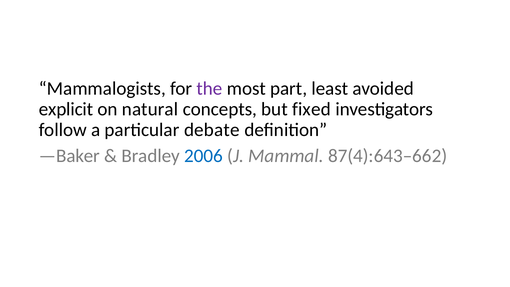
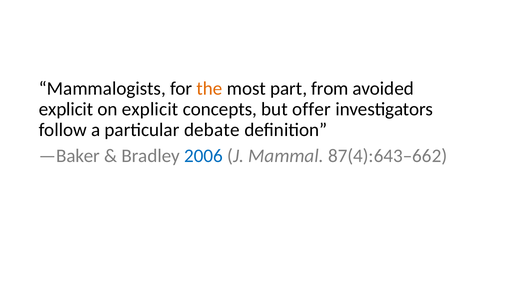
the colour: purple -> orange
least: least -> from
on natural: natural -> explicit
fixed: fixed -> offer
